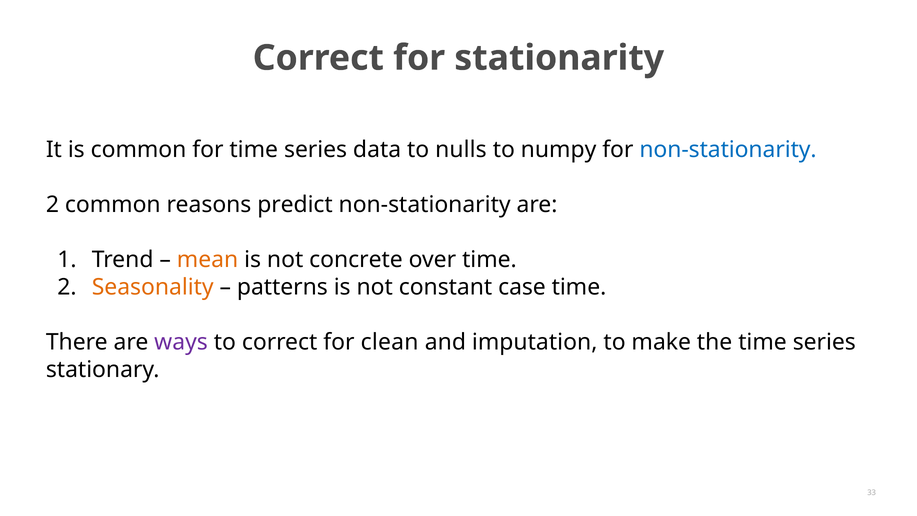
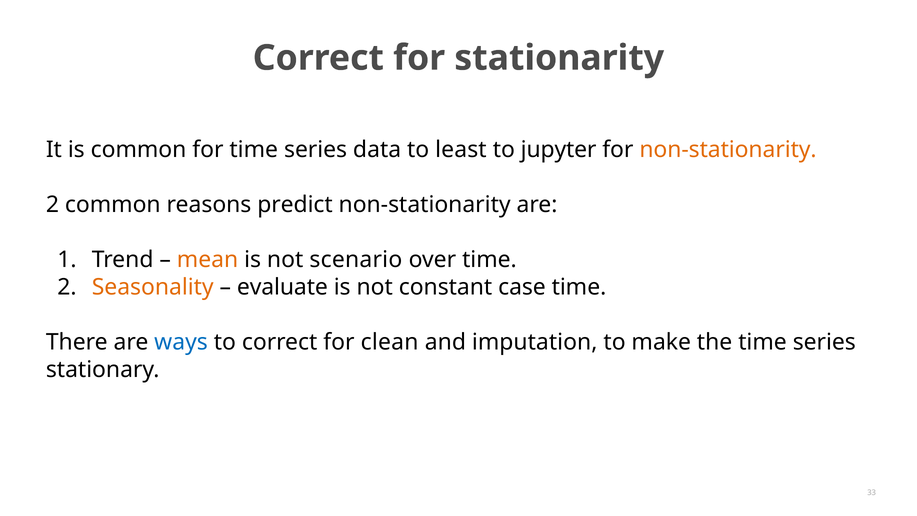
nulls: nulls -> least
numpy: numpy -> jupyter
non-stationarity at (728, 150) colour: blue -> orange
concrete: concrete -> scenario
patterns: patterns -> evaluate
ways colour: purple -> blue
